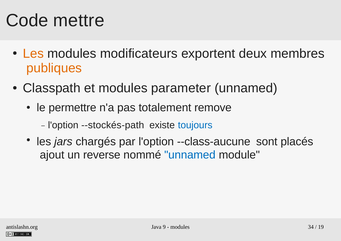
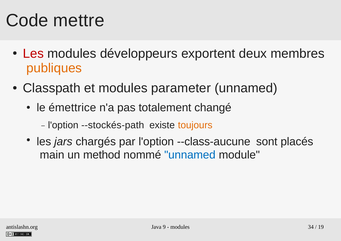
Les at (33, 54) colour: orange -> red
modificateurs: modificateurs -> développeurs
permettre: permettre -> émettrice
remove: remove -> changé
toujours colour: blue -> orange
ajout: ajout -> main
reverse: reverse -> method
